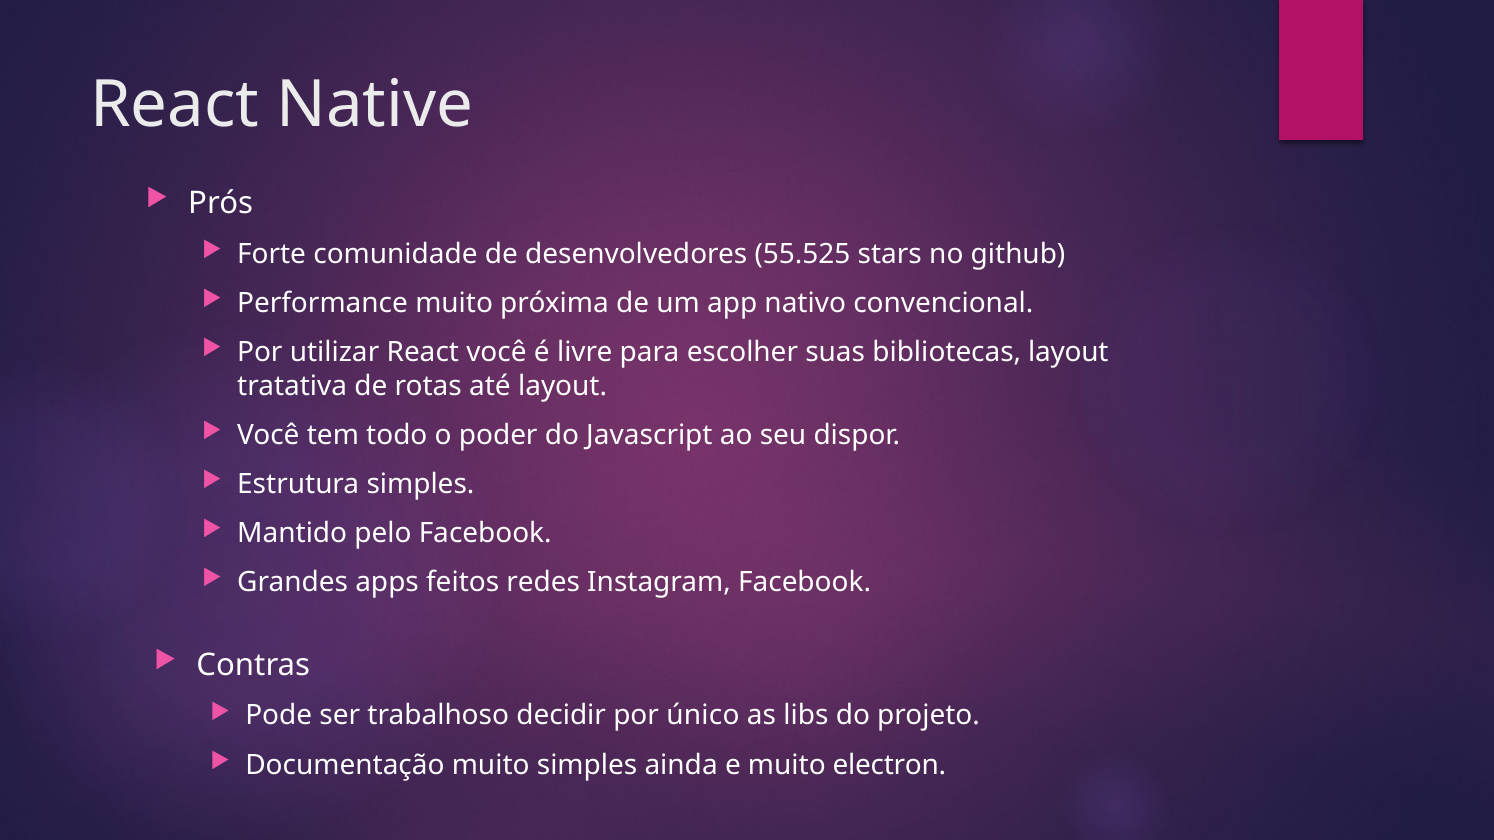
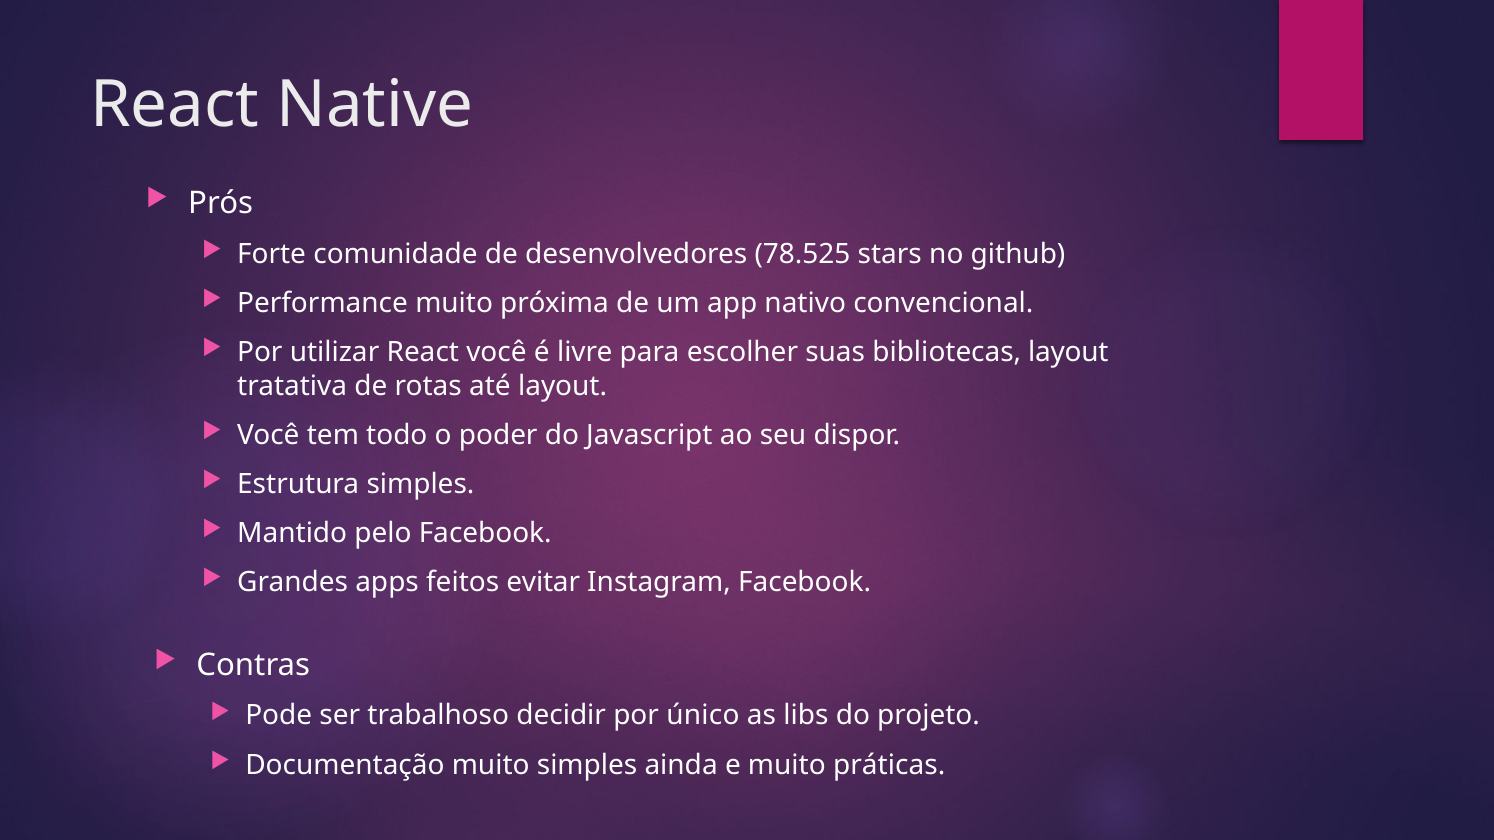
55.525: 55.525 -> 78.525
redes: redes -> evitar
electron: electron -> práticas
